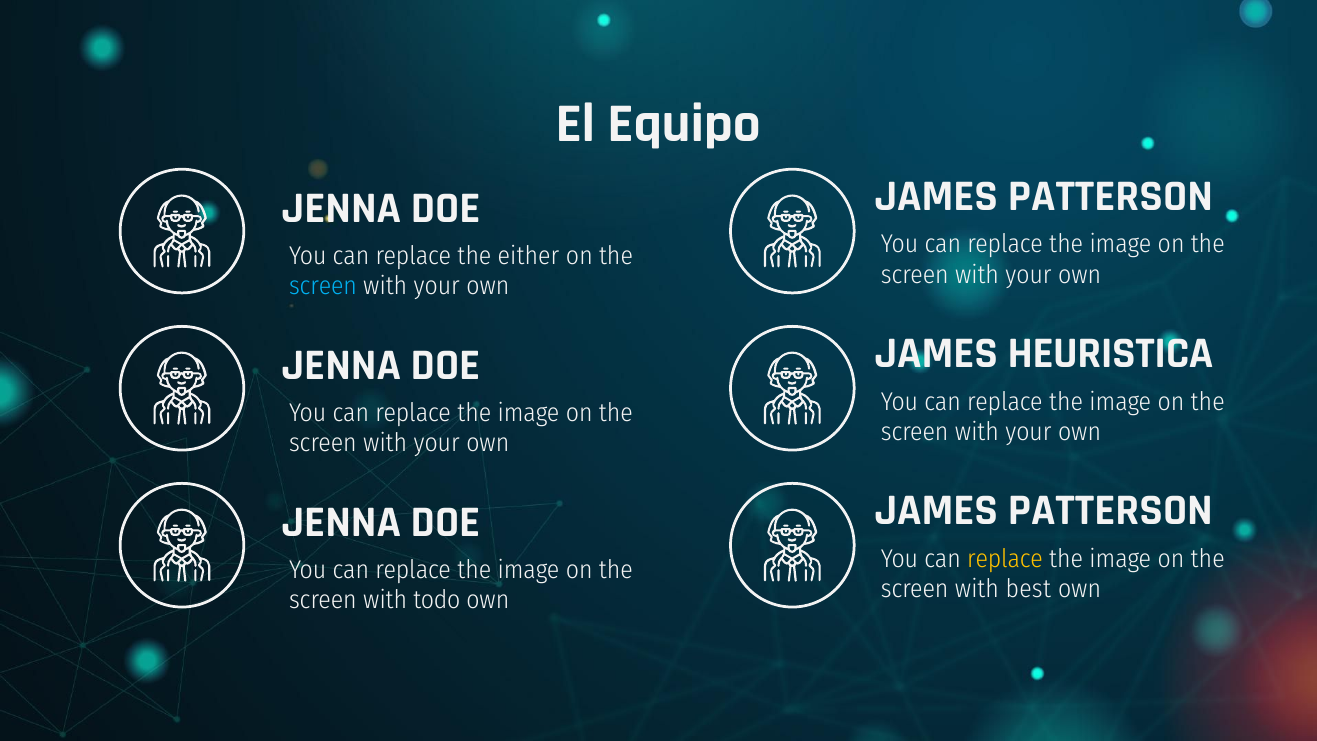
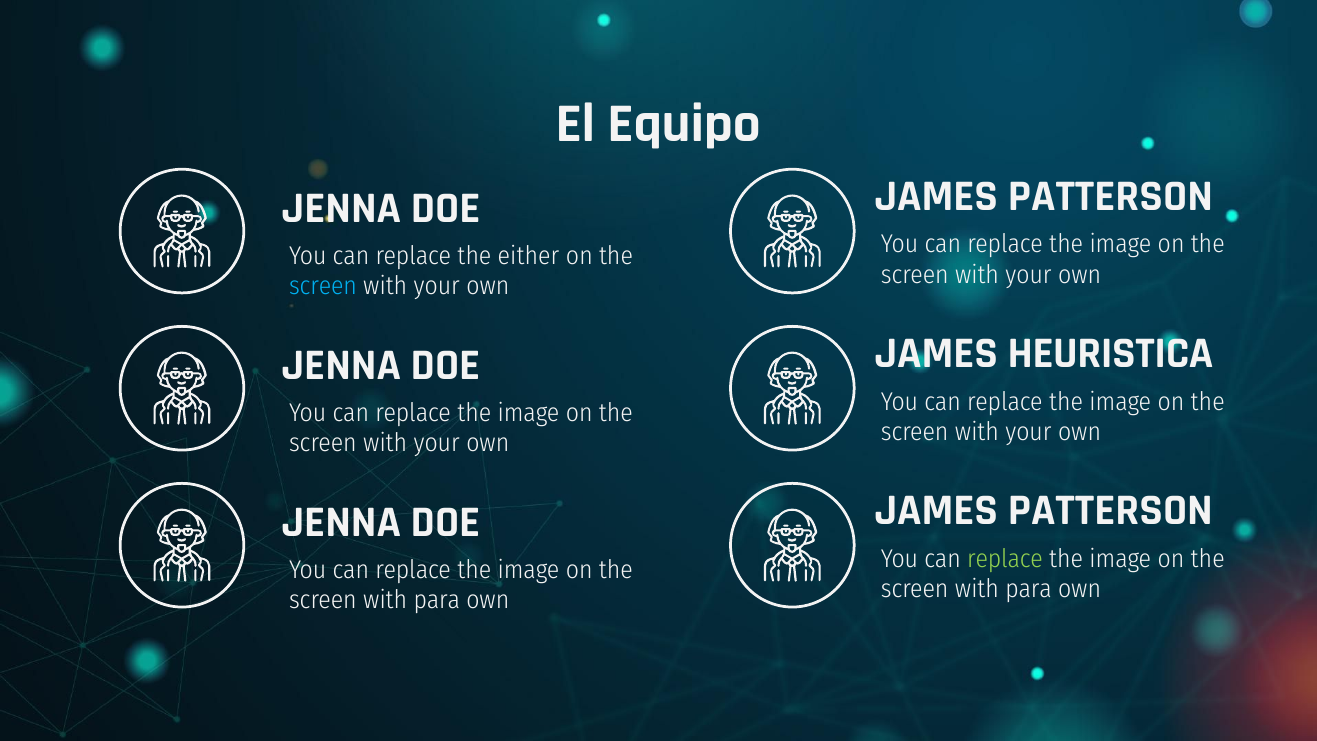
replace at (1005, 558) colour: yellow -> light green
best at (1028, 589): best -> para
todo at (437, 600): todo -> para
